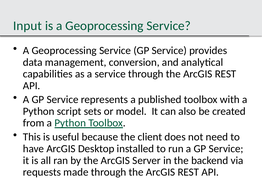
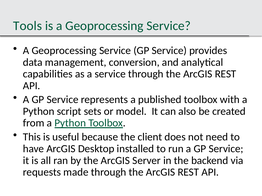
Input: Input -> Tools
